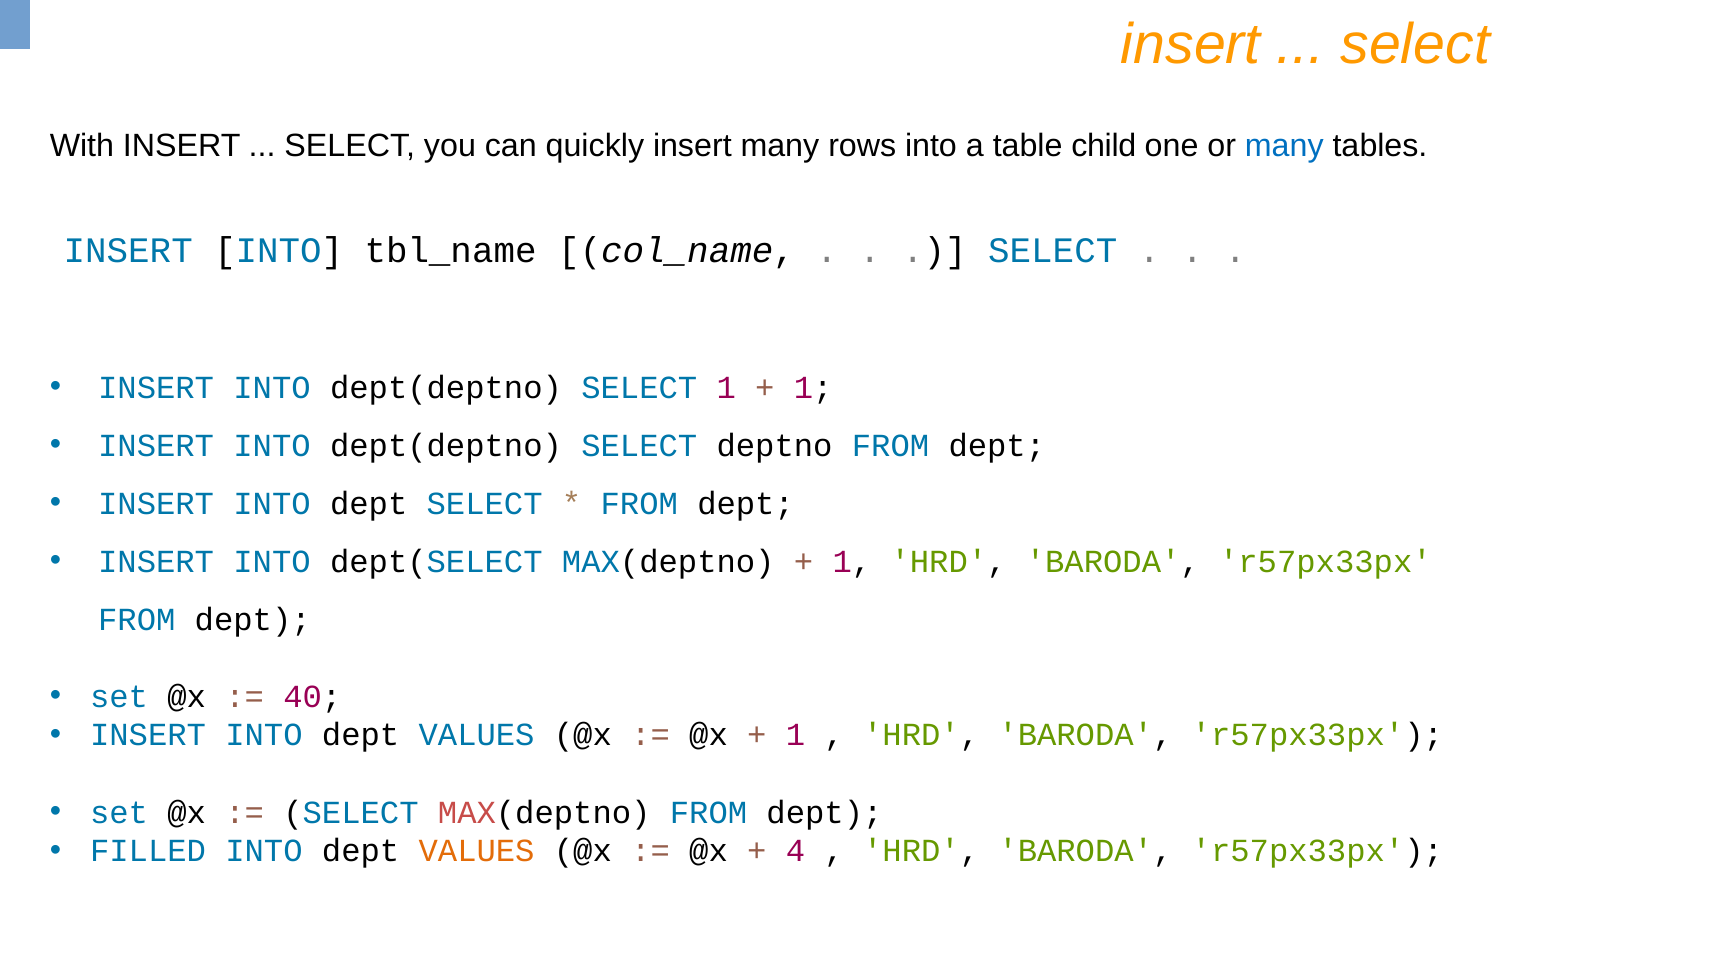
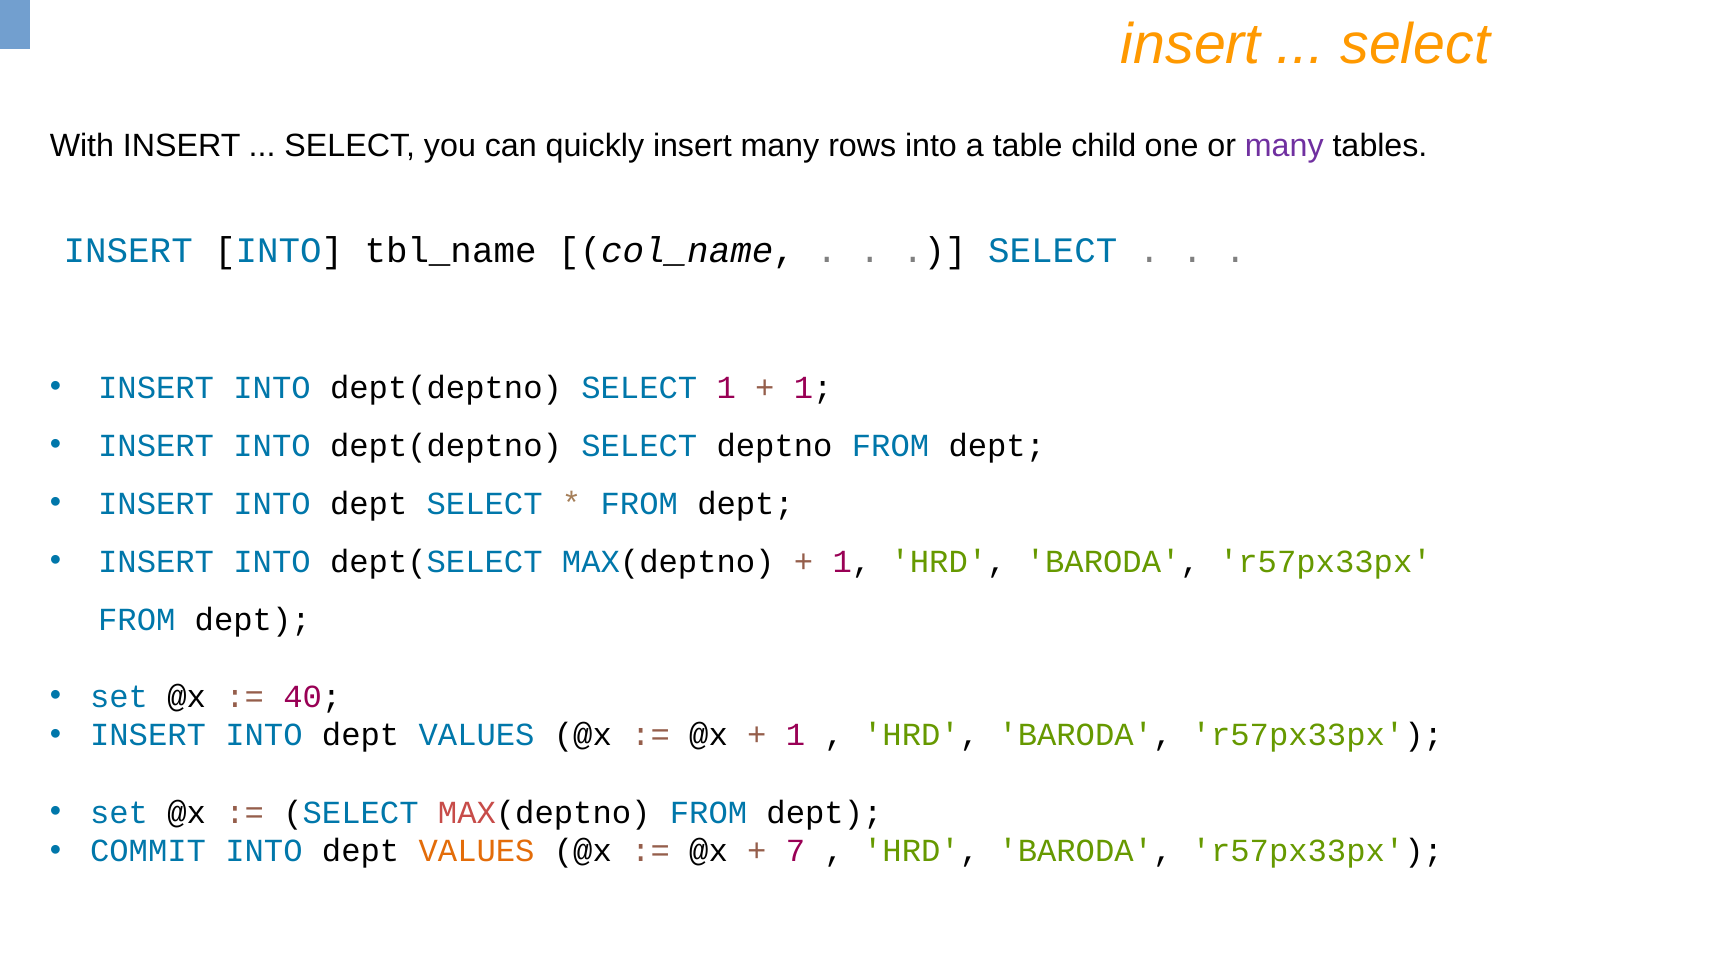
many at (1284, 146) colour: blue -> purple
FILLED: FILLED -> COMMIT
4: 4 -> 7
